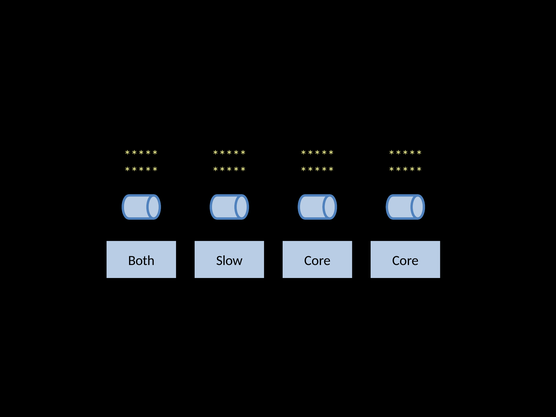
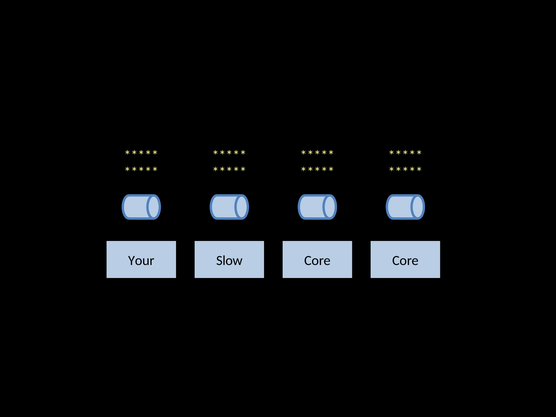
Both: Both -> Your
